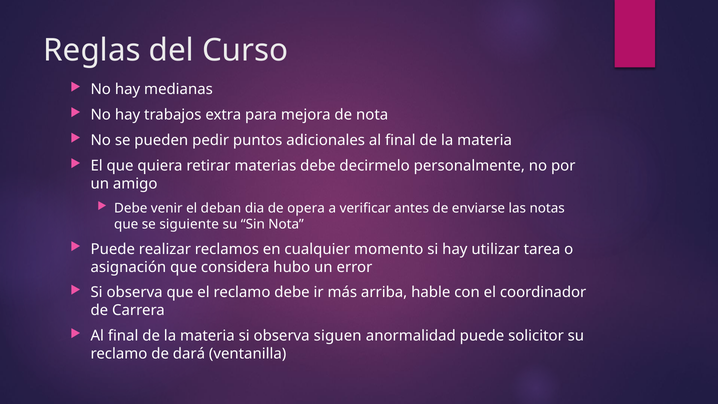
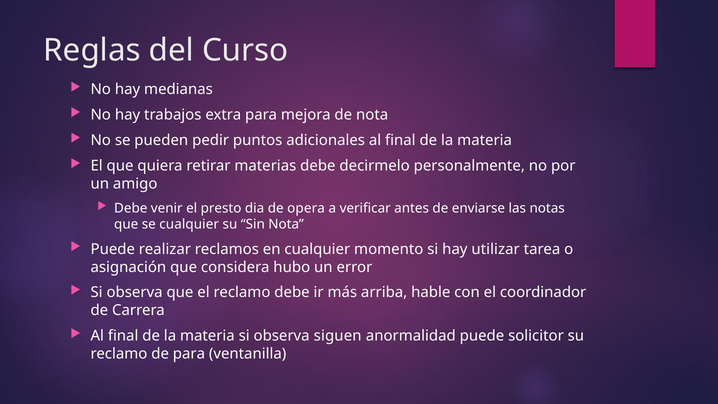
deban: deban -> presto
se siguiente: siguiente -> cualquier
de dará: dará -> para
